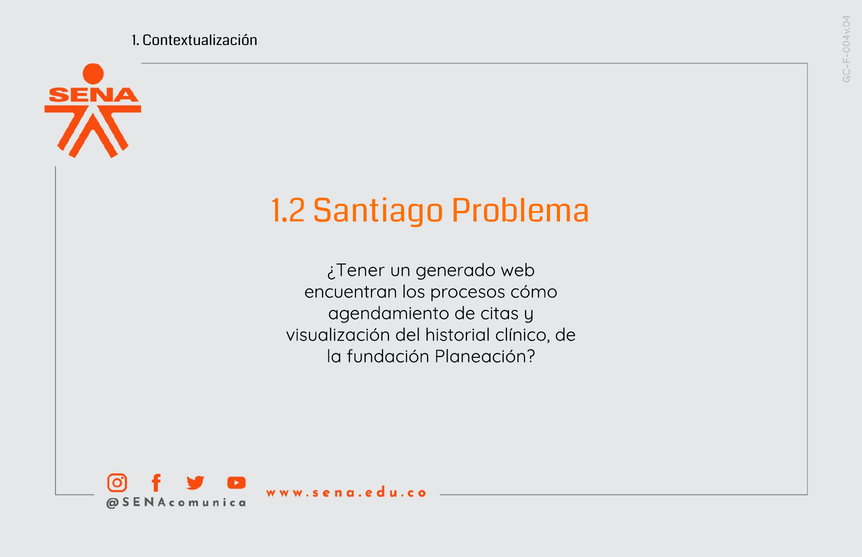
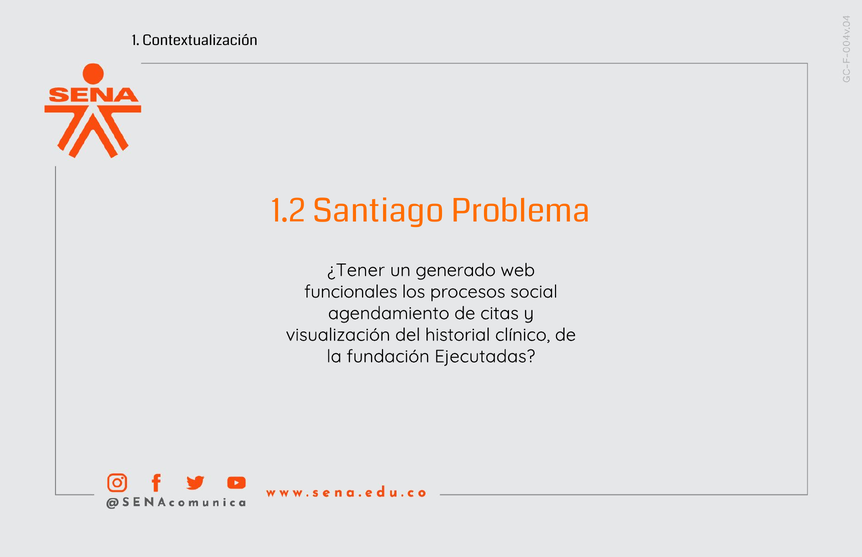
encuentran: encuentran -> funcionales
cómo: cómo -> social
Planeación: Planeación -> Ejecutadas
